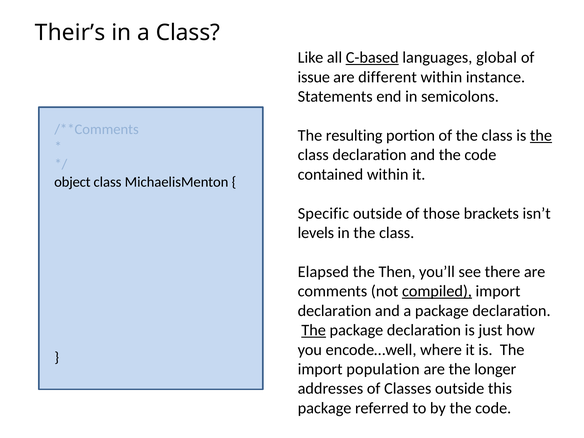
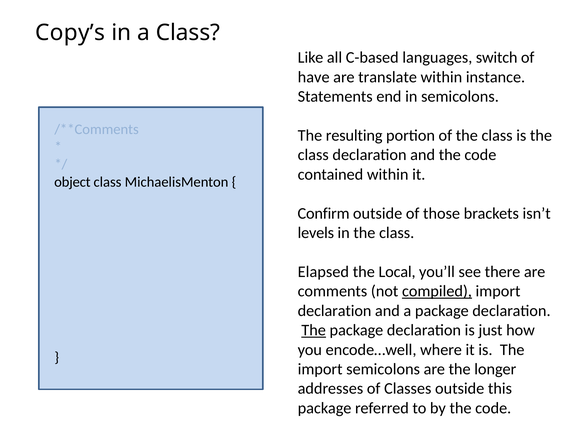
Their’s: Their’s -> Copy’s
C-based underline: present -> none
global: global -> switch
issue: issue -> have
different: different -> translate
the at (541, 135) underline: present -> none
Specific: Specific -> Confirm
Then: Then -> Local
import population: population -> semicolons
